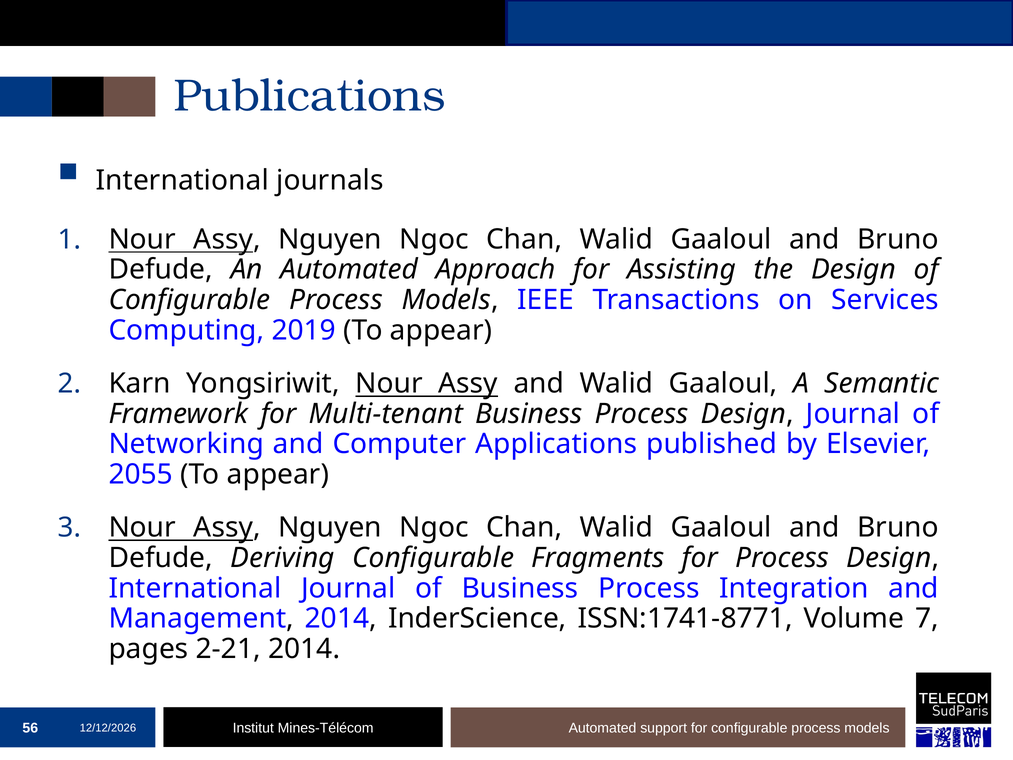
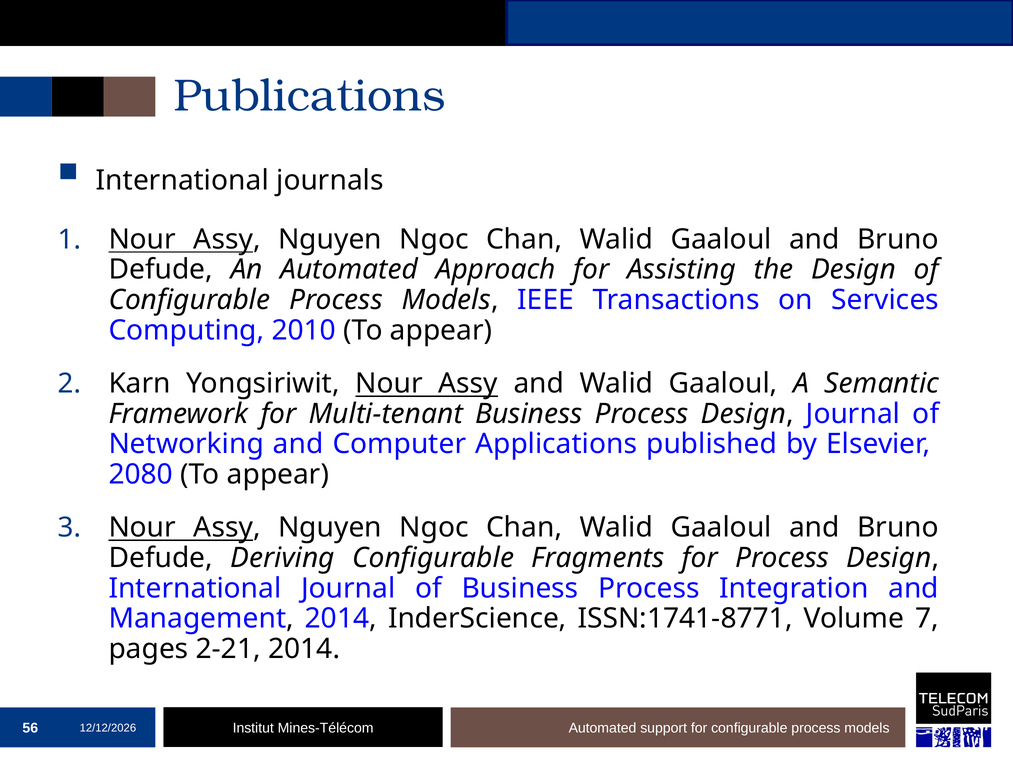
2019: 2019 -> 2010
2055: 2055 -> 2080
